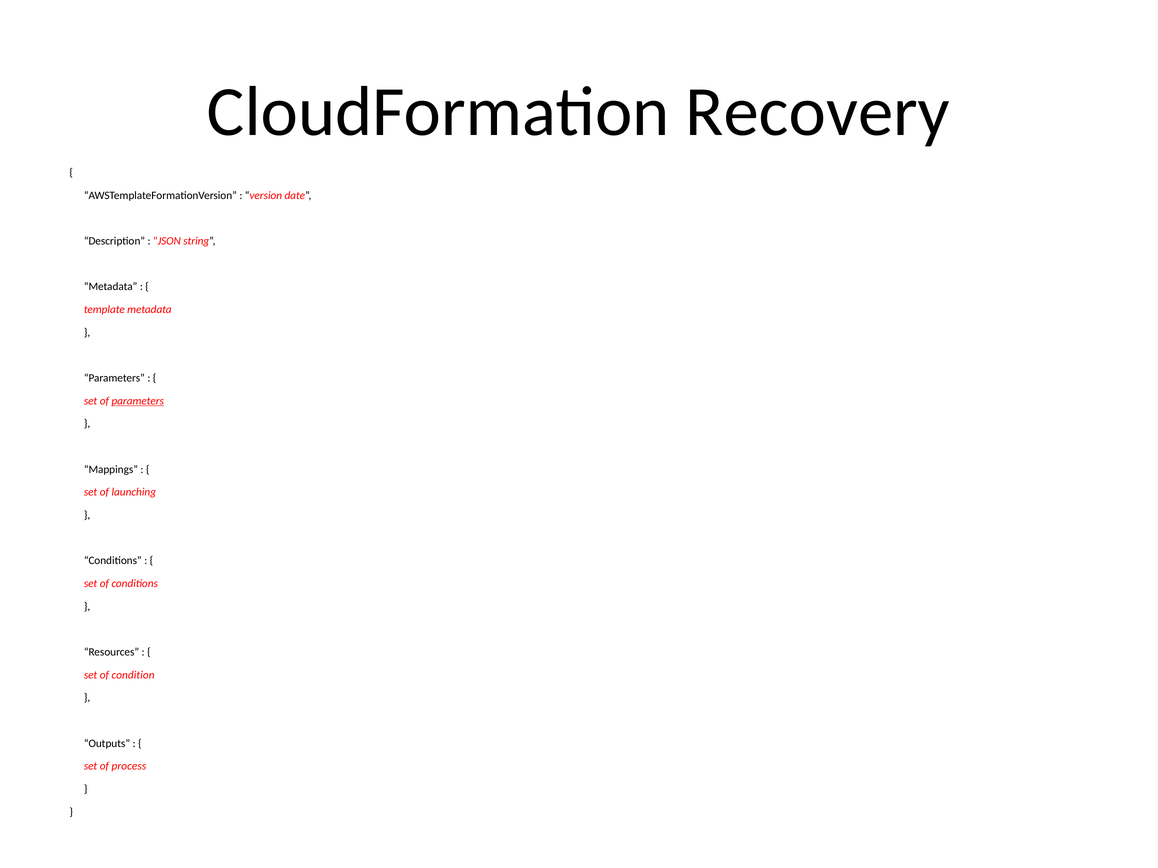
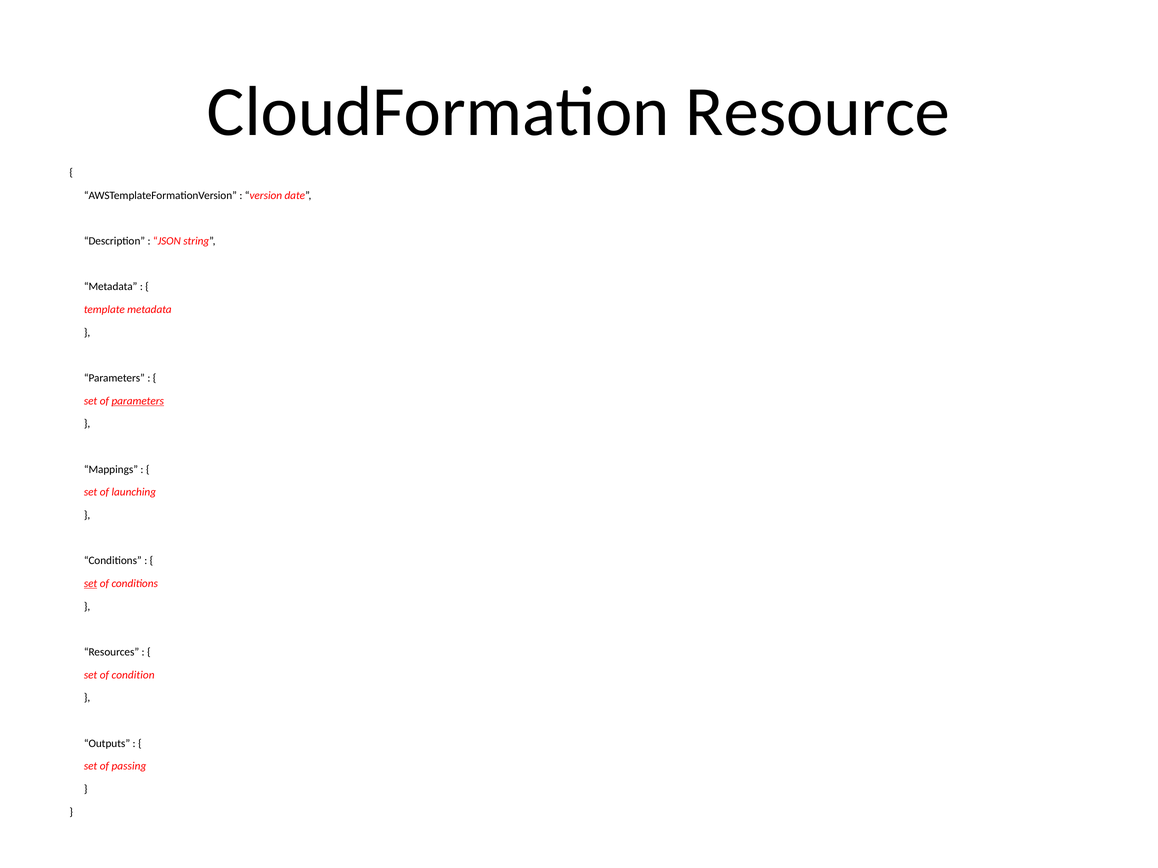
Recovery: Recovery -> Resource
set at (91, 584) underline: none -> present
process: process -> passing
